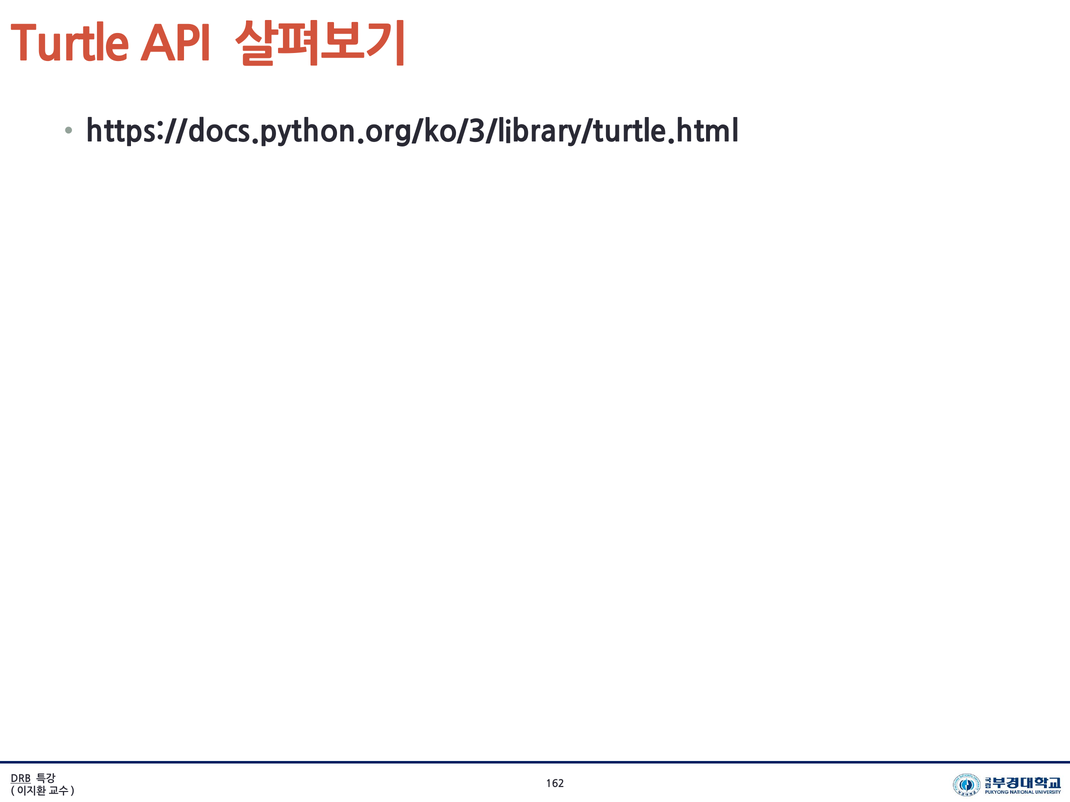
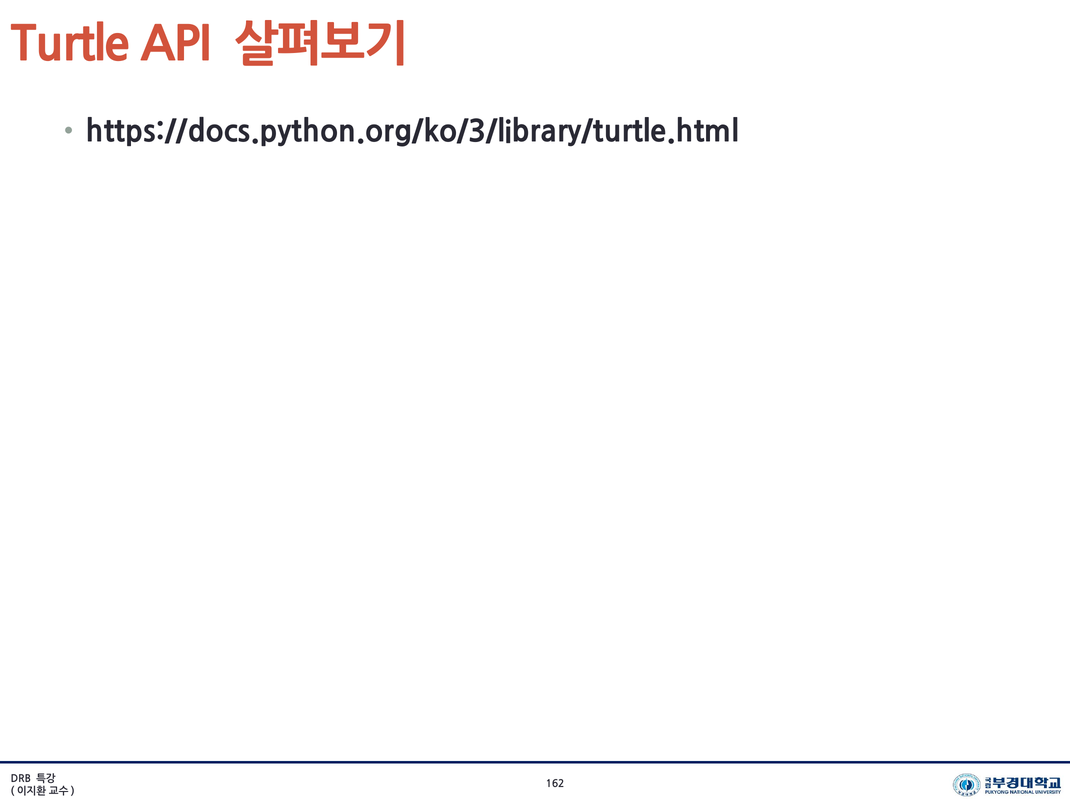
DRB underline: present -> none
